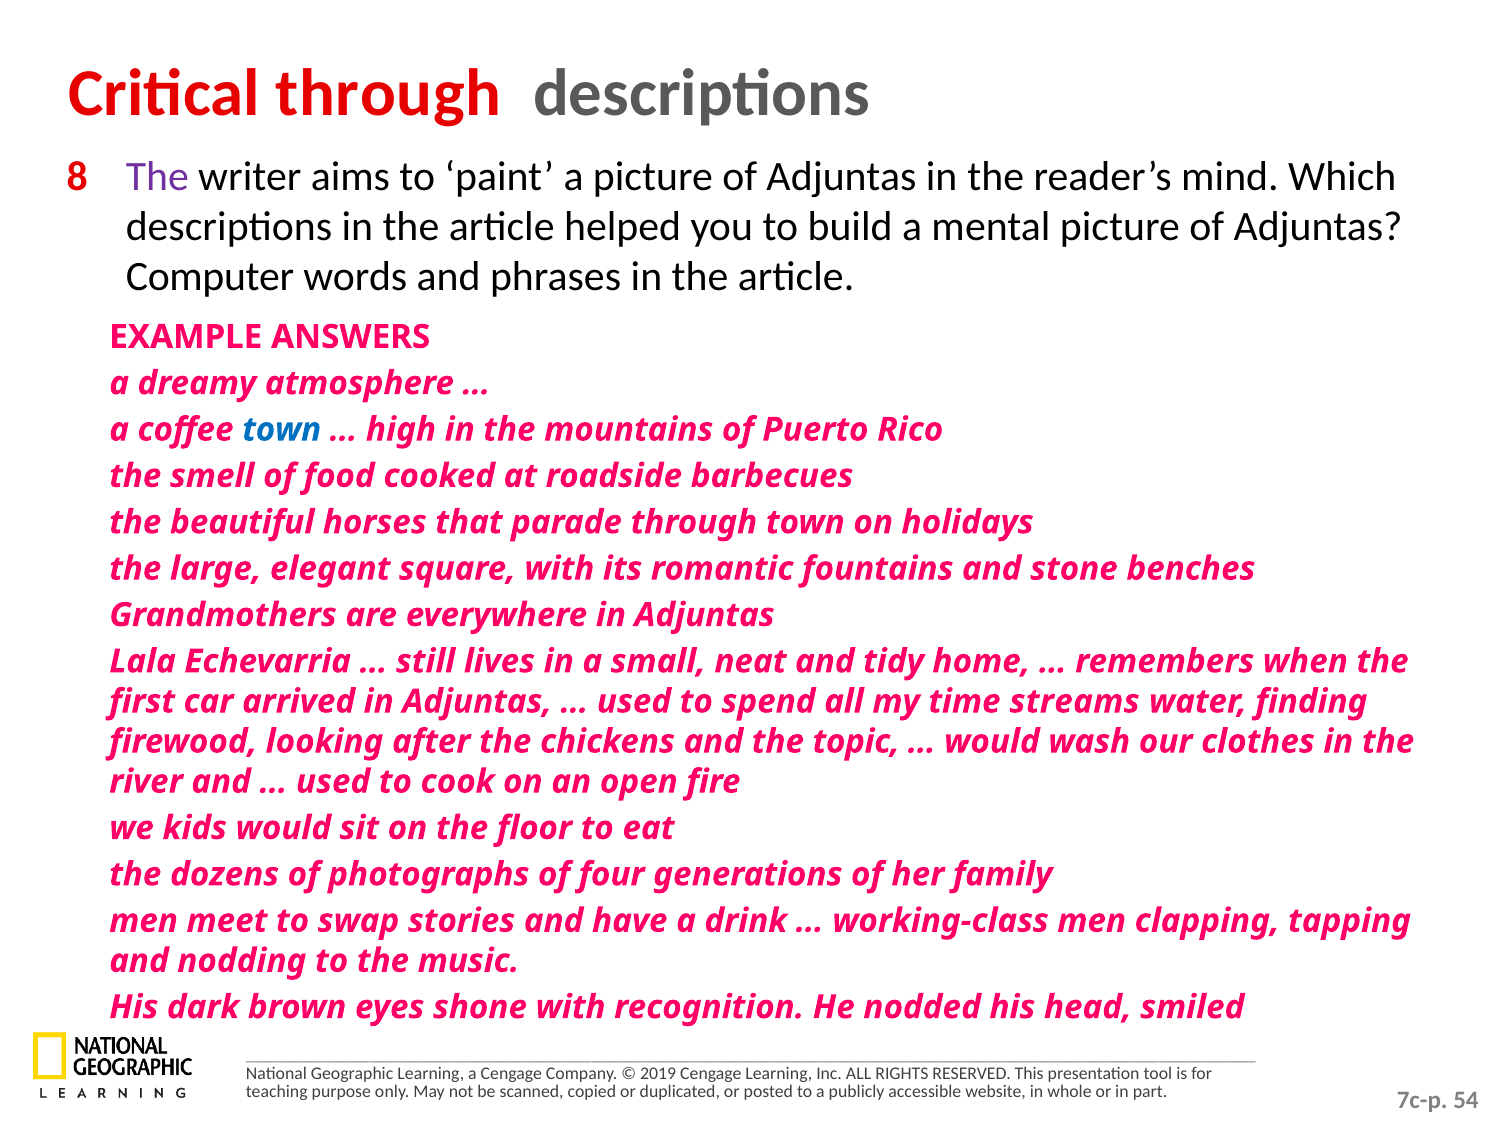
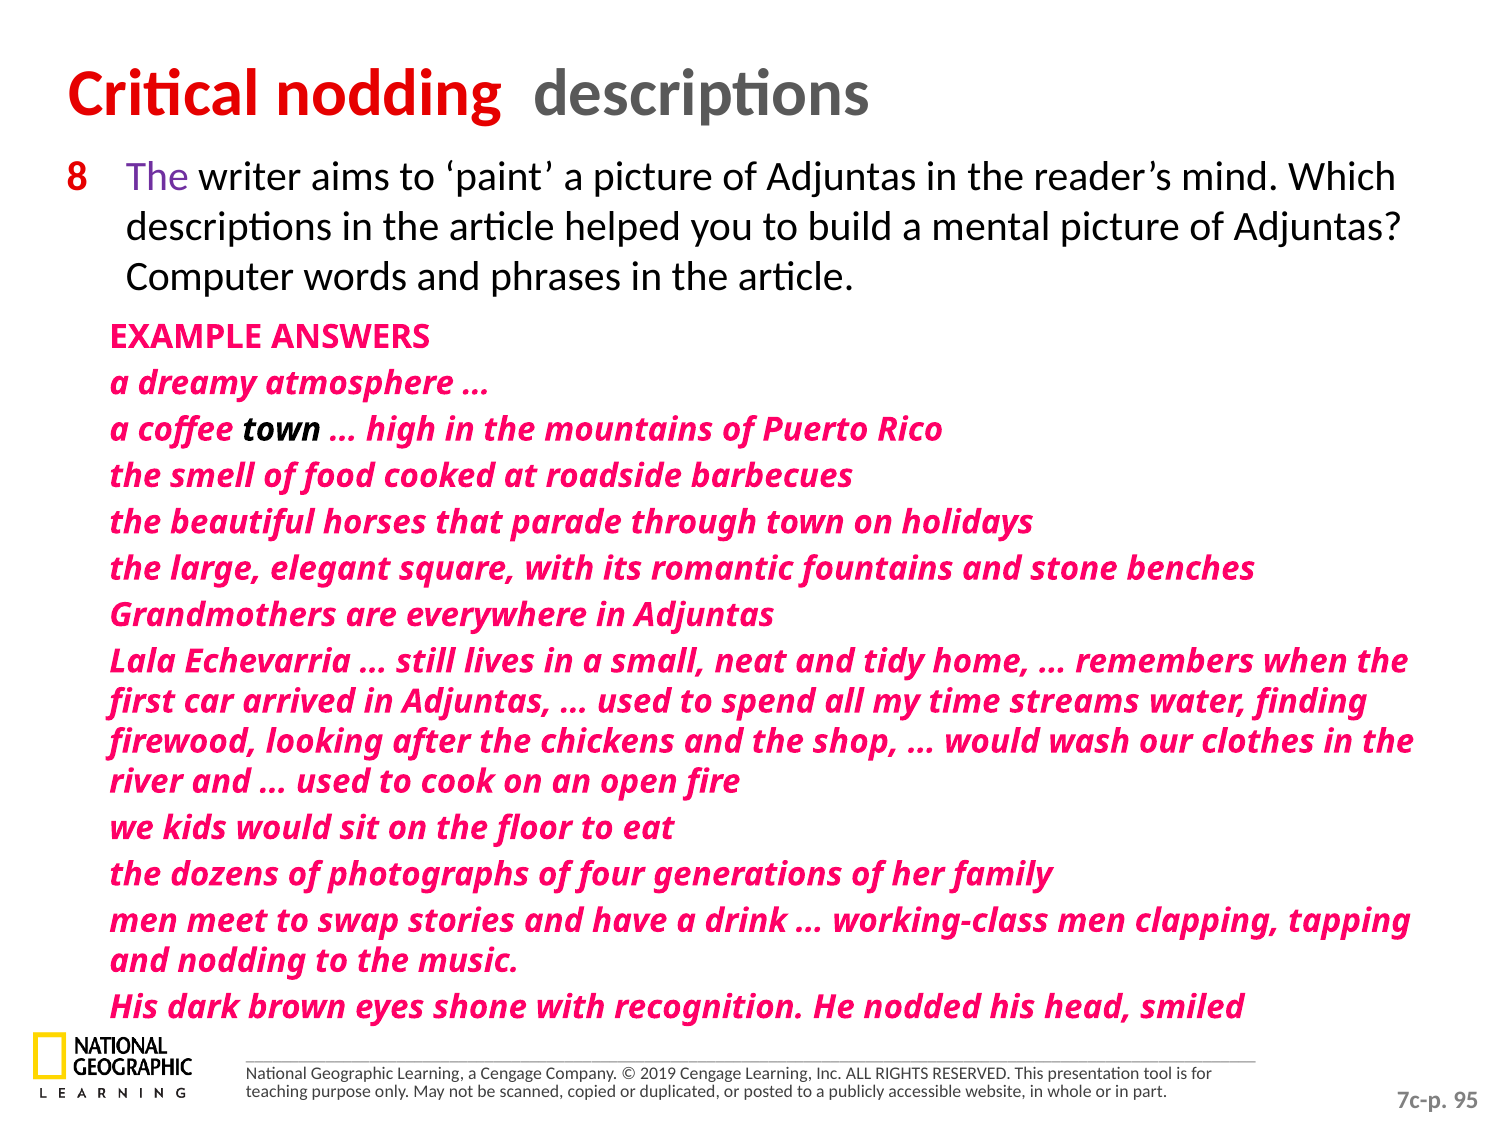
Critical through: through -> nodding
town at (282, 429) colour: blue -> black
topic: topic -> shop
54: 54 -> 95
